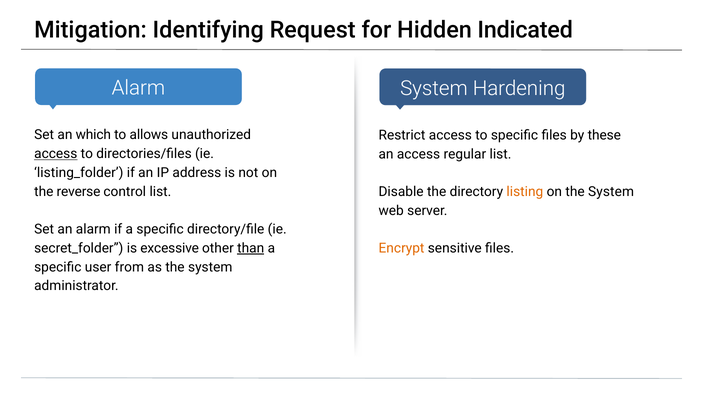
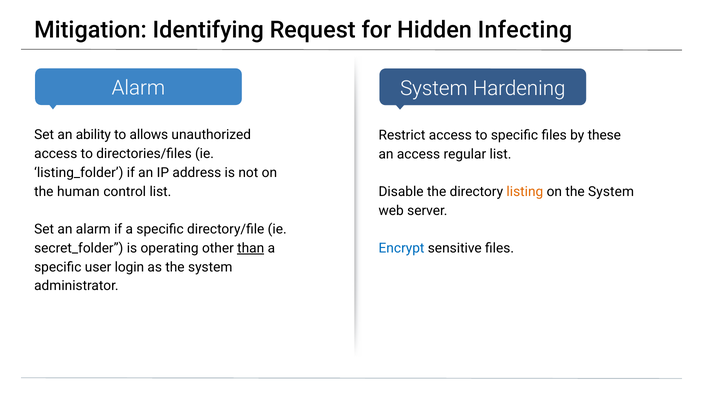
Indicated: Indicated -> Infecting
which: which -> ability
access at (56, 154) underline: present -> none
reverse: reverse -> human
excessive: excessive -> operating
Encrypt colour: orange -> blue
from: from -> login
